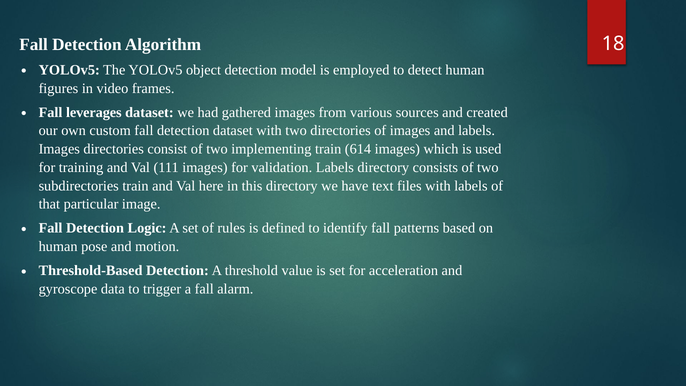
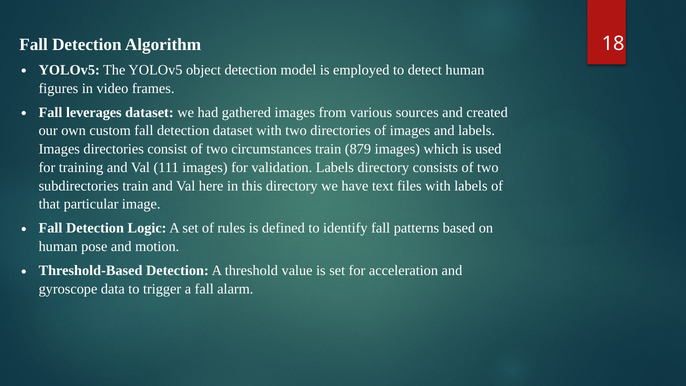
implementing: implementing -> circumstances
614: 614 -> 879
